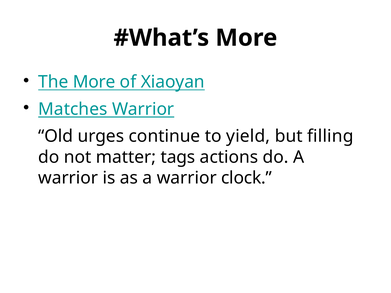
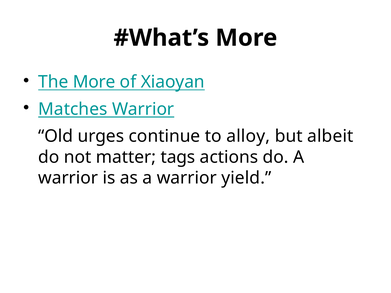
yield: yield -> alloy
filling: filling -> albeit
clock: clock -> yield
